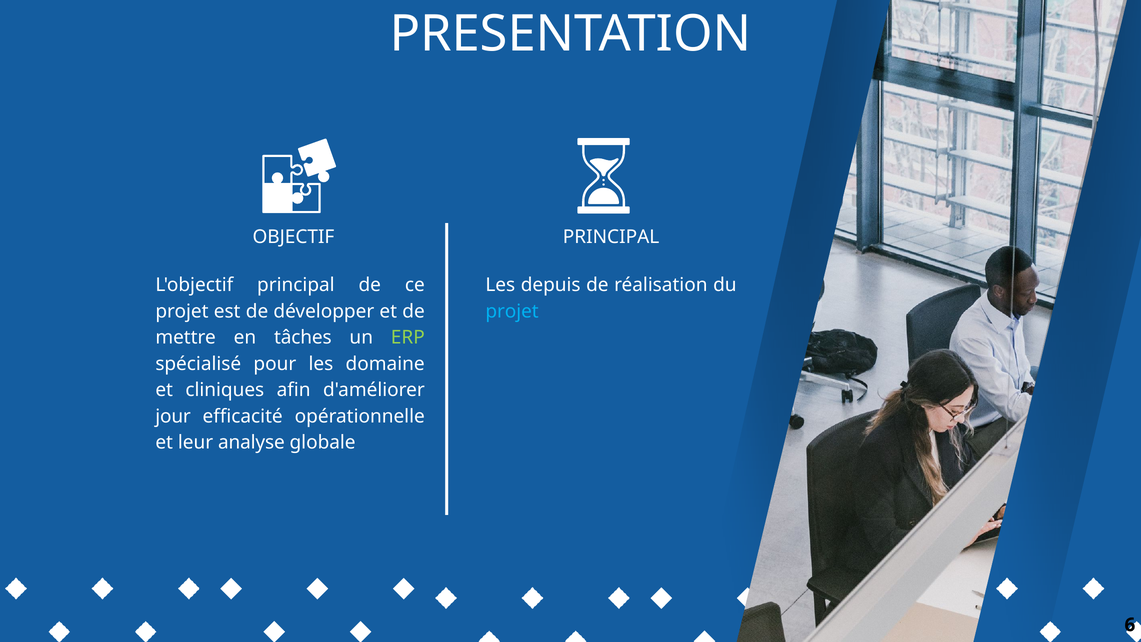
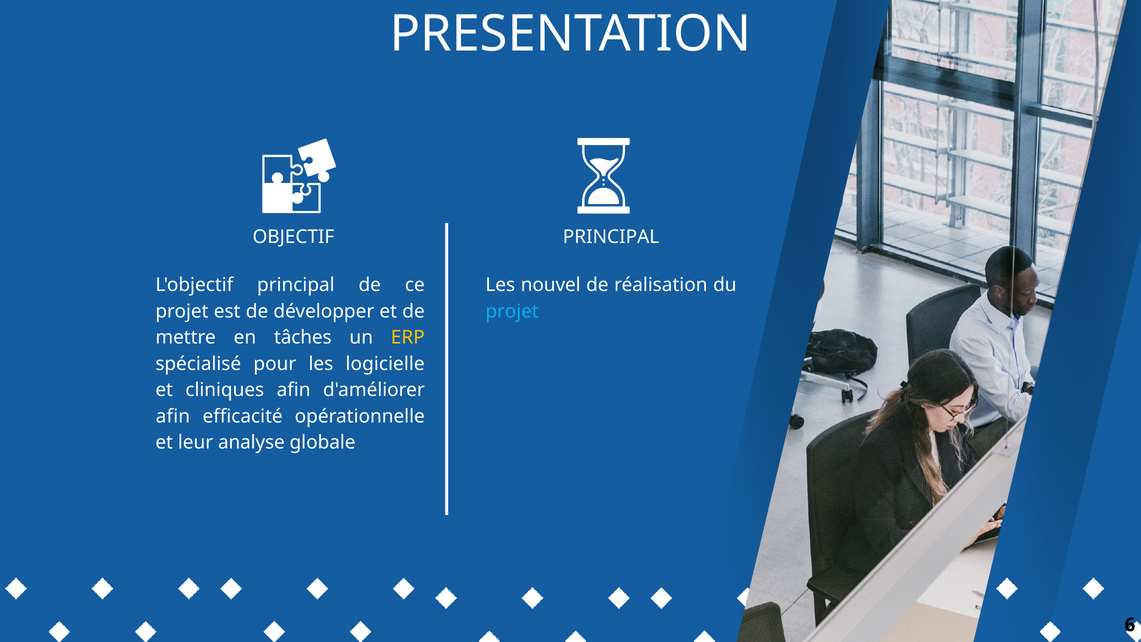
depuis: depuis -> nouvel
ERP colour: light green -> yellow
domaine: domaine -> logicielle
jour at (173, 416): jour -> afin
